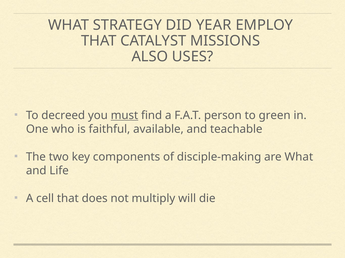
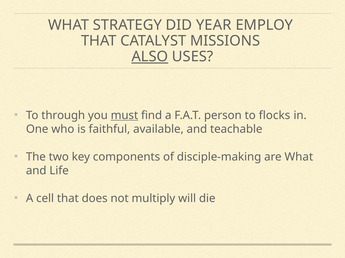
ALSO underline: none -> present
decreed: decreed -> through
green: green -> flocks
